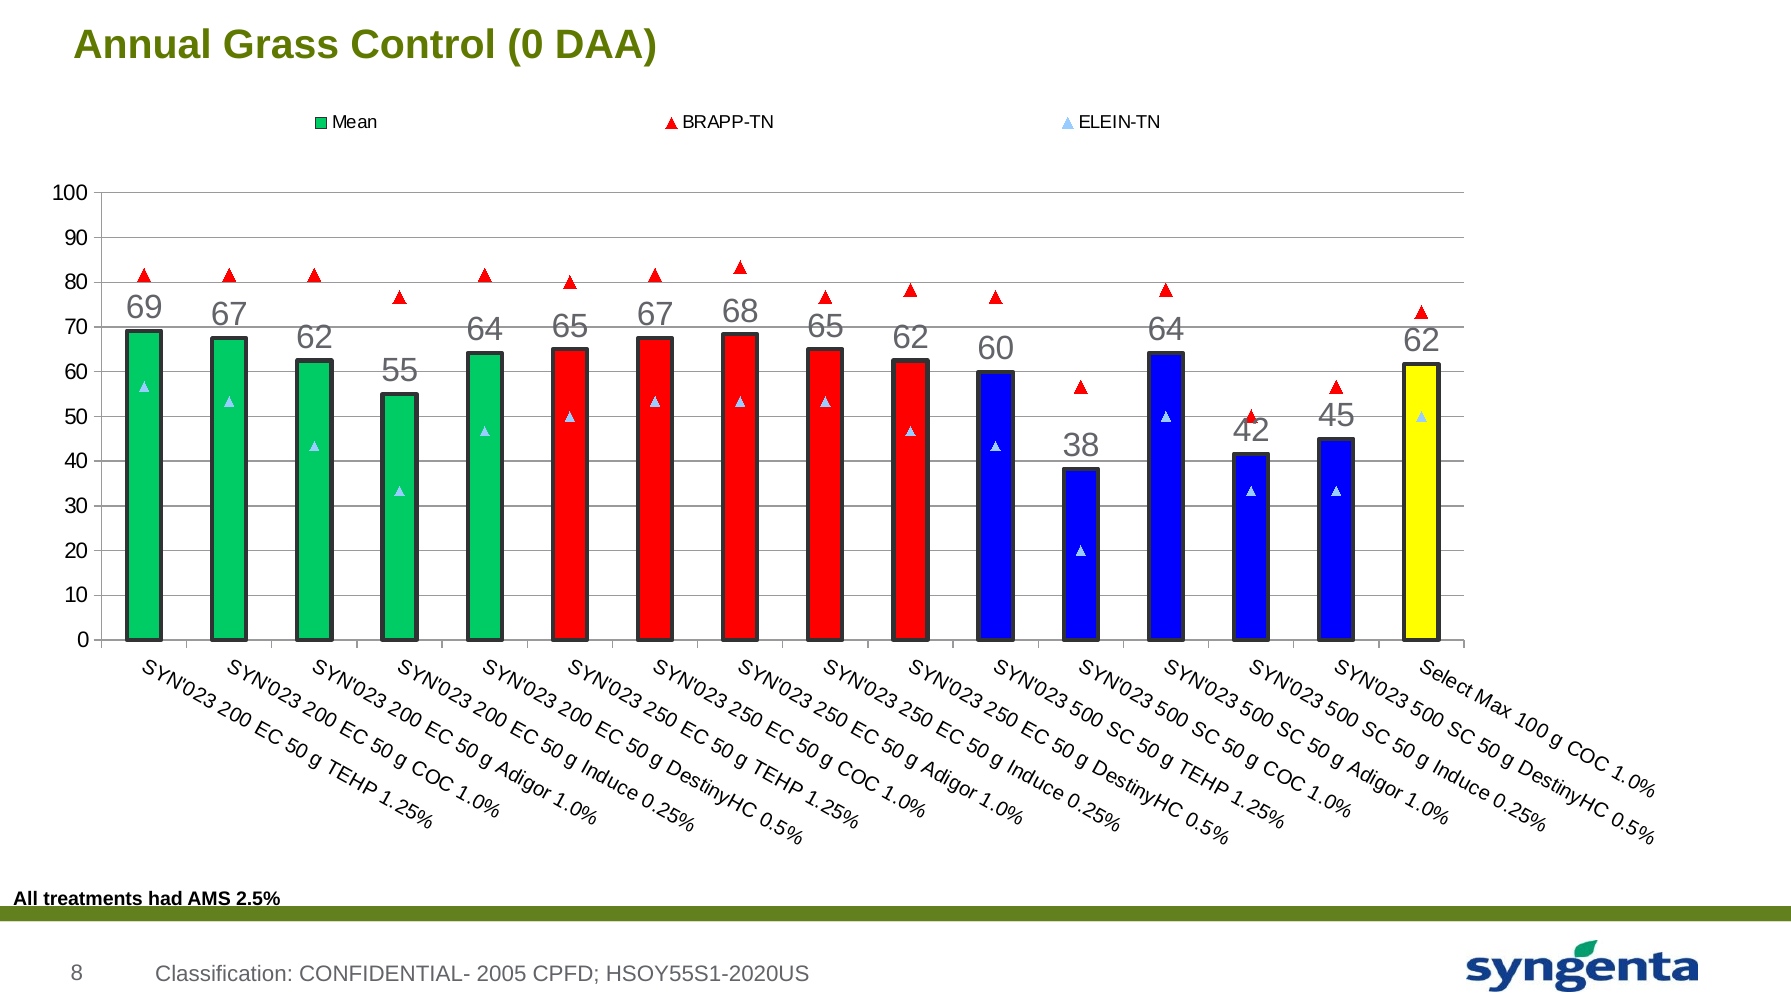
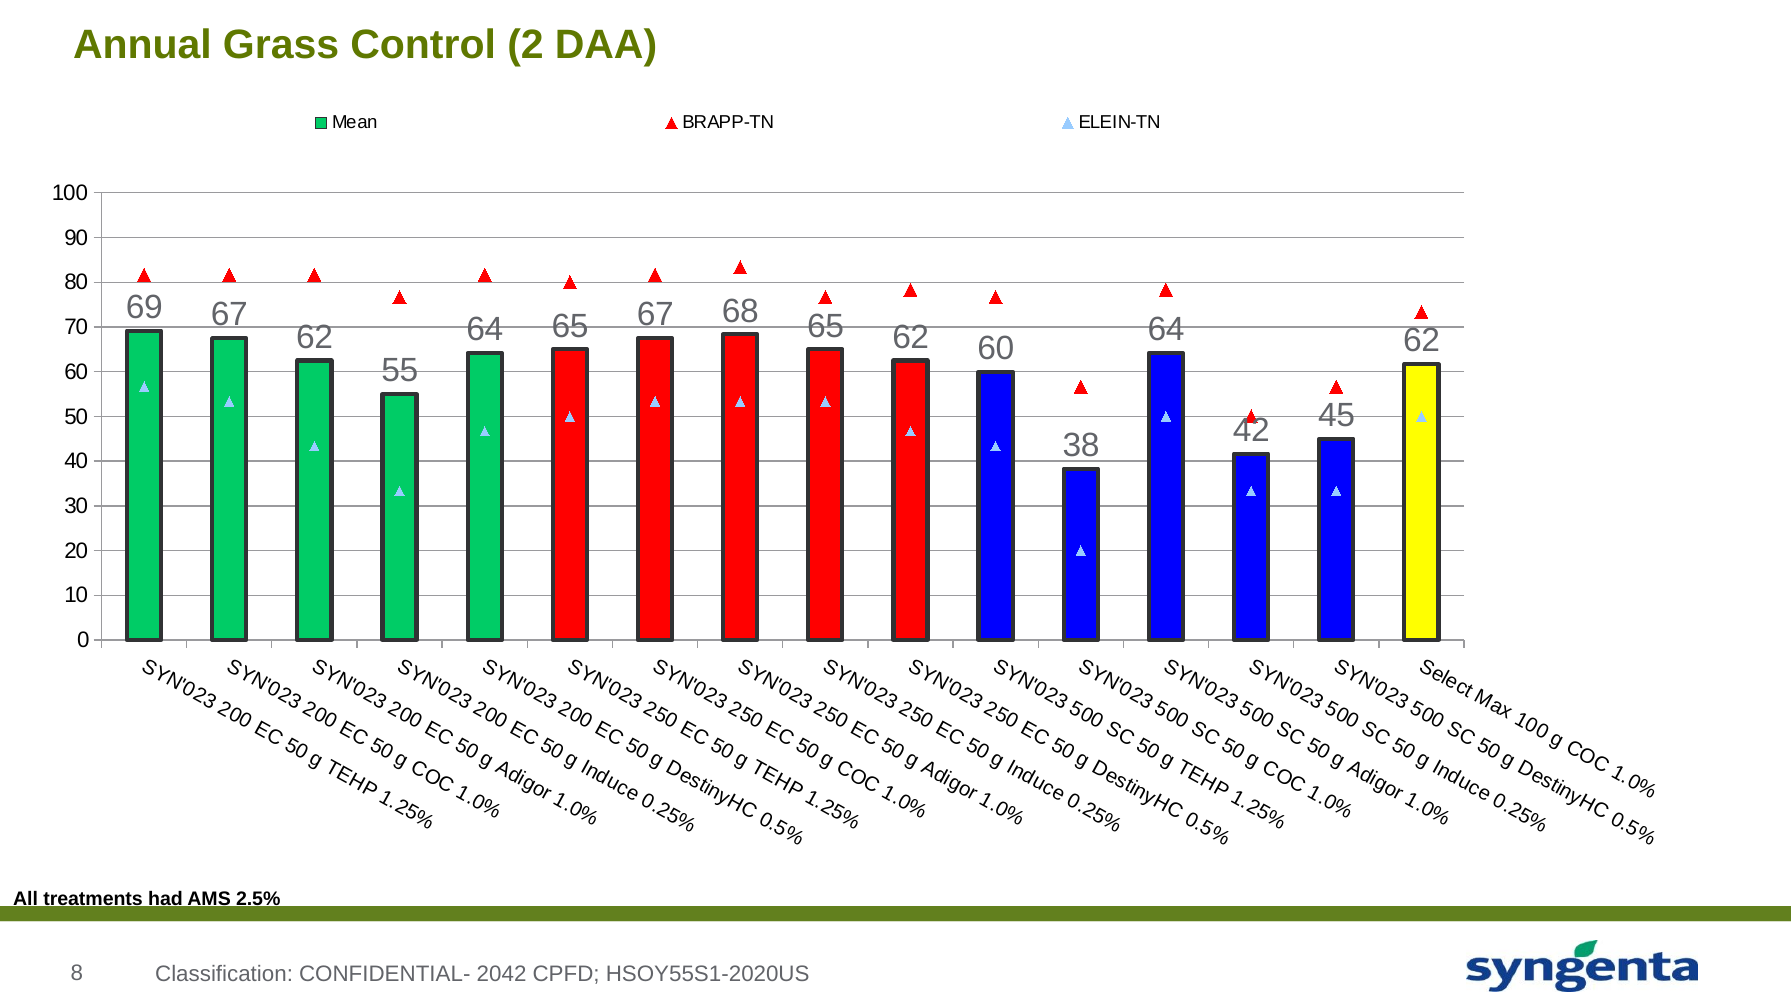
Control 0: 0 -> 2
2005: 2005 -> 2042
